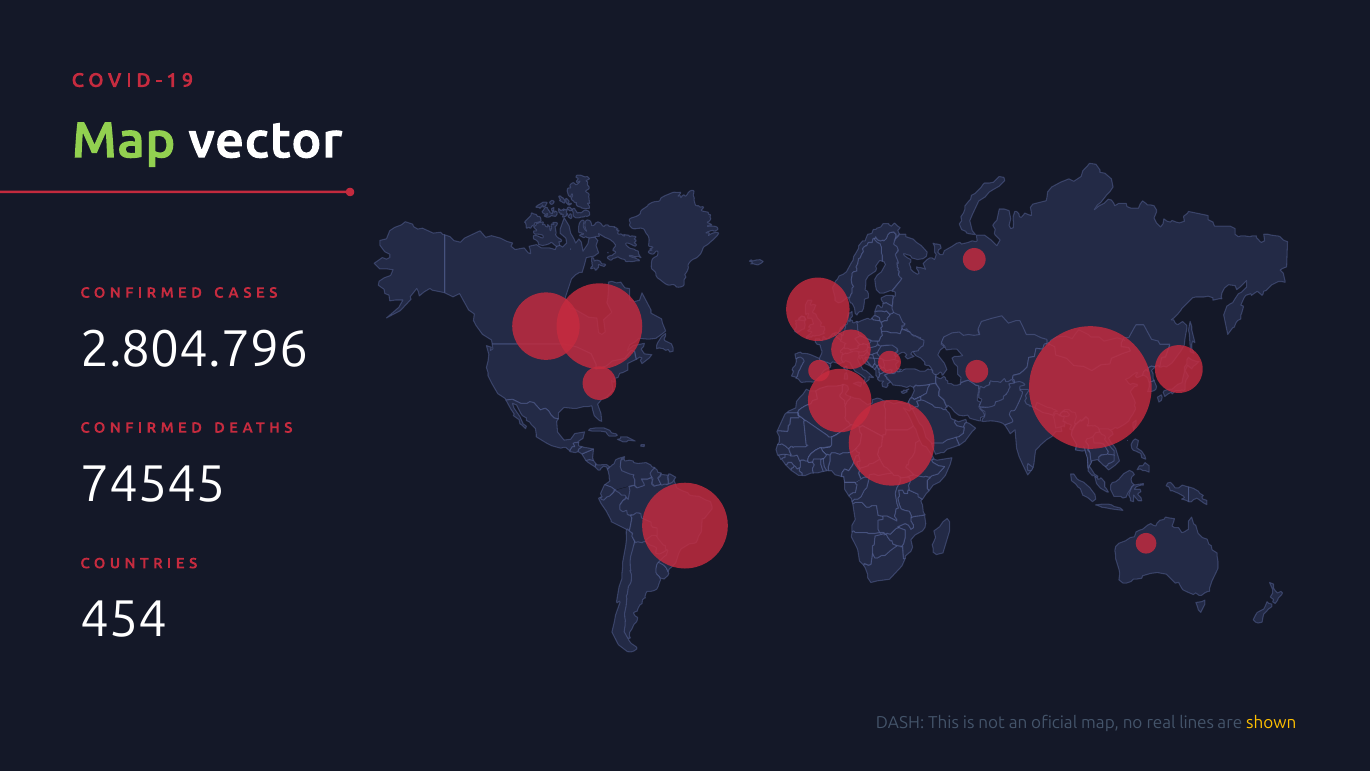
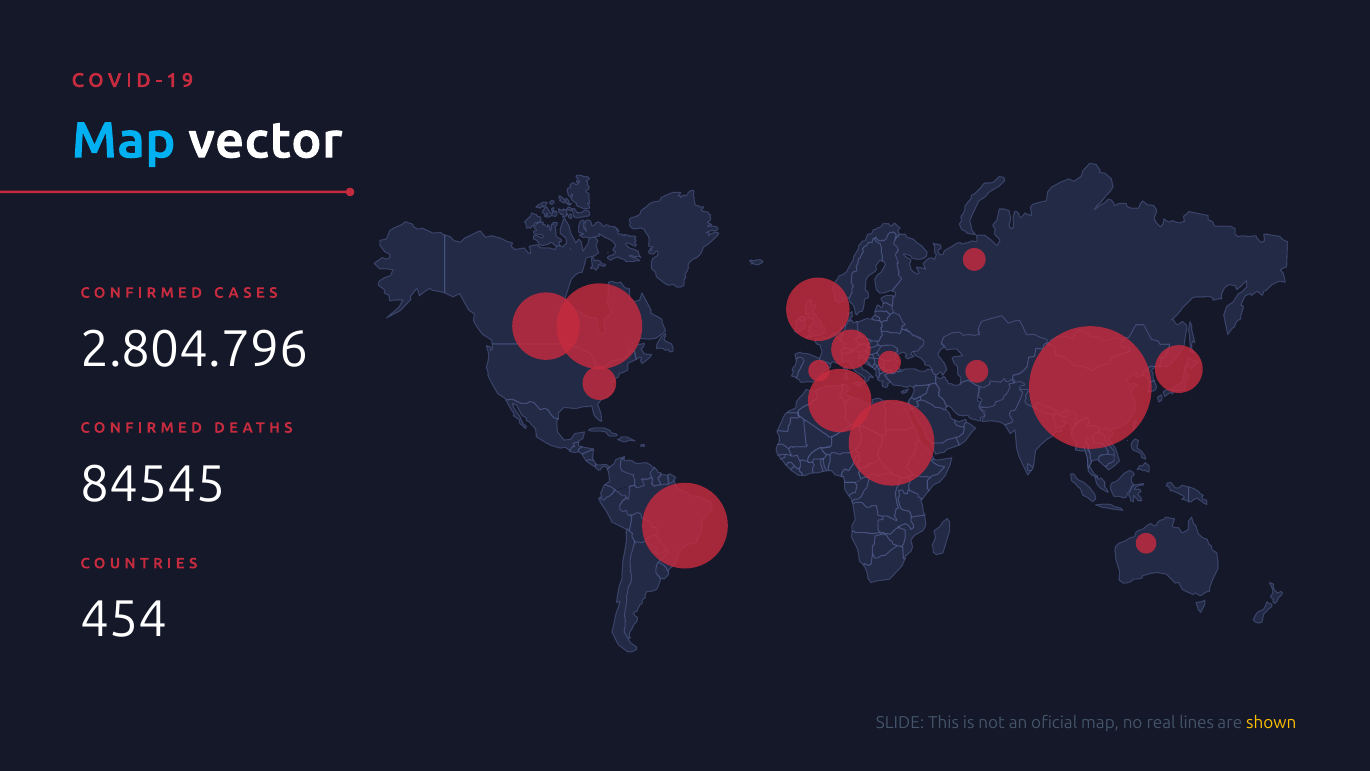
Map at (124, 141) colour: light green -> light blue
74545: 74545 -> 84545
DASH: DASH -> SLIDE
